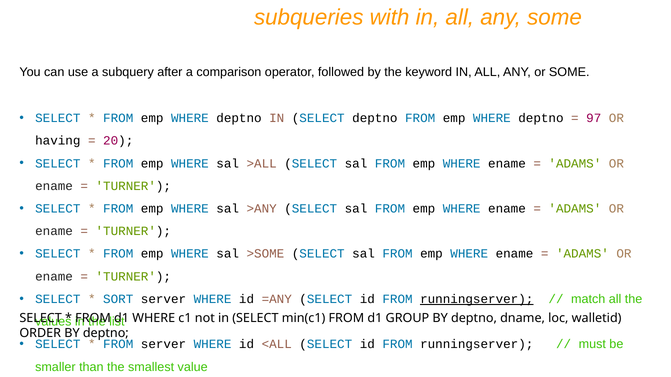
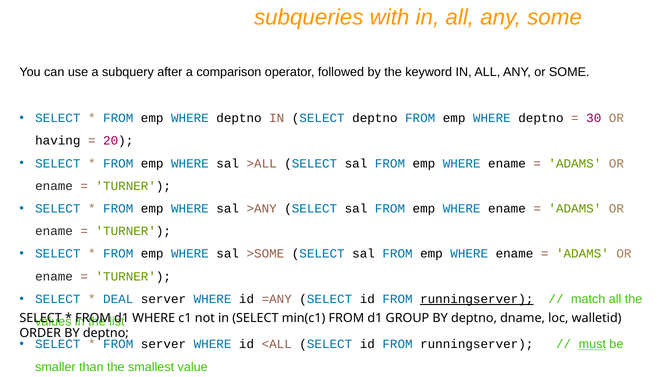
97: 97 -> 30
SORT: SORT -> DEAL
must underline: none -> present
